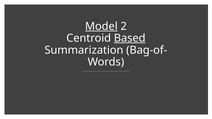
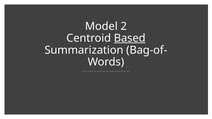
Model underline: present -> none
